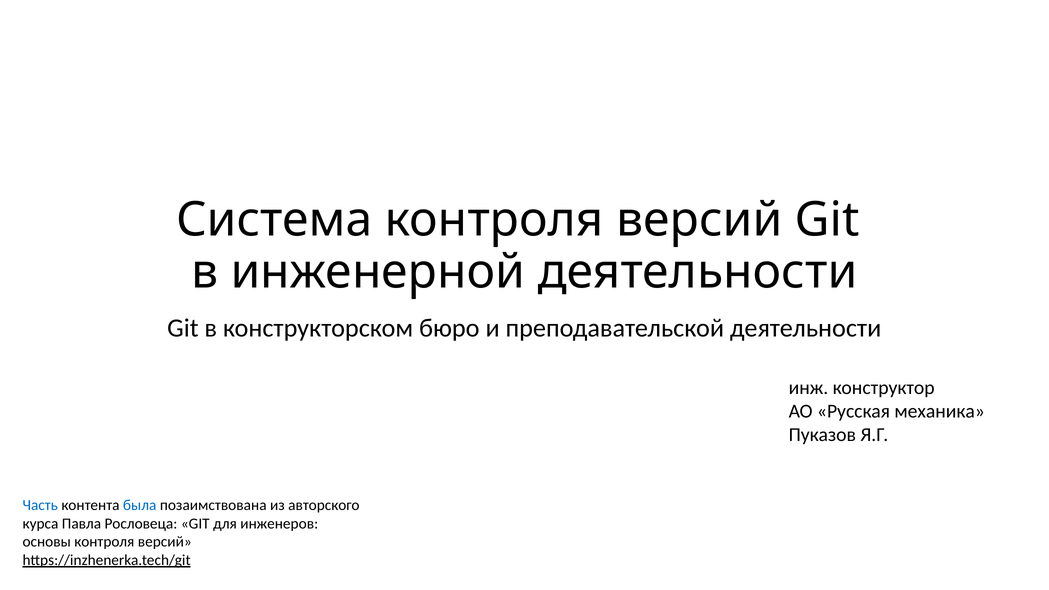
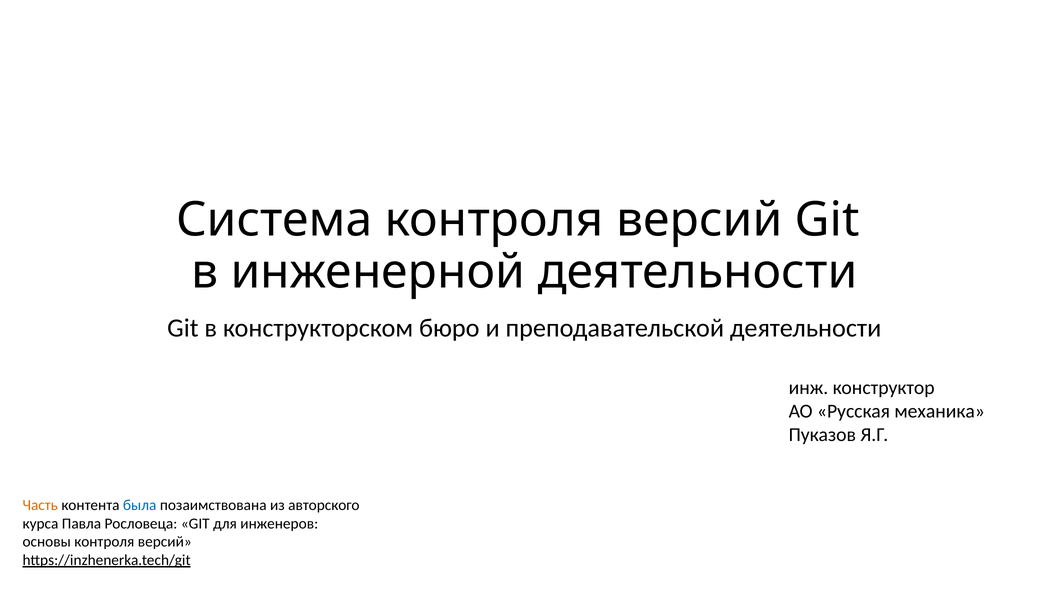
Часть colour: blue -> orange
